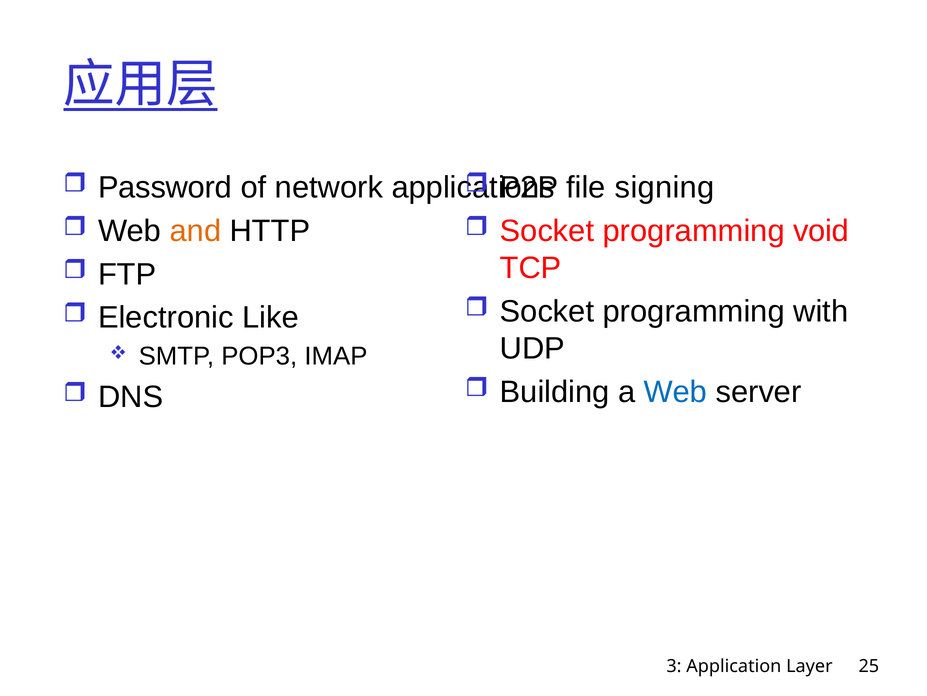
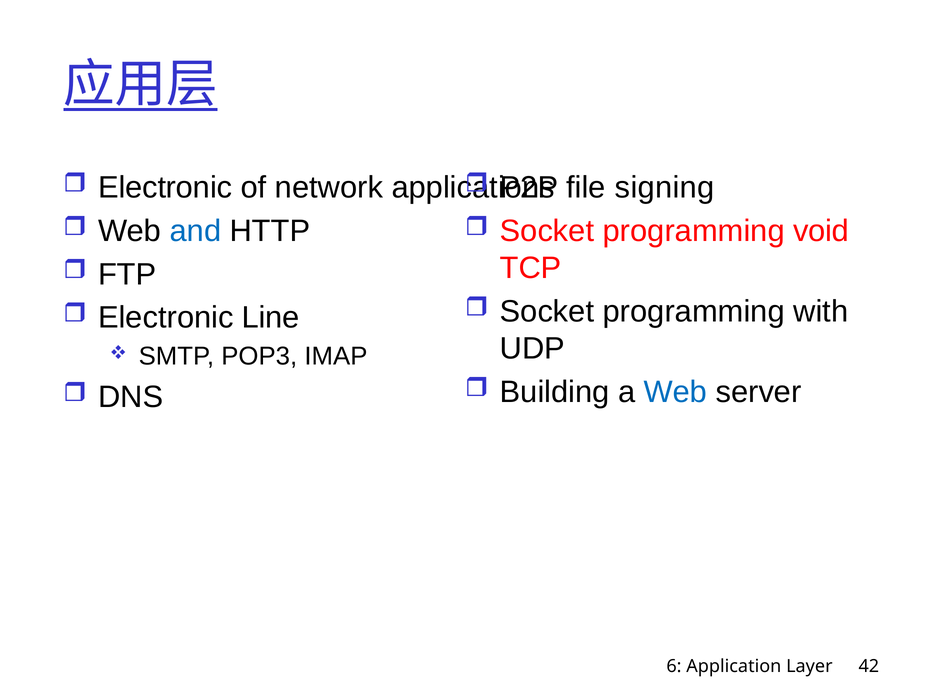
Password at (165, 188): Password -> Electronic
and colour: orange -> blue
Like: Like -> Line
3: 3 -> 6
25: 25 -> 42
